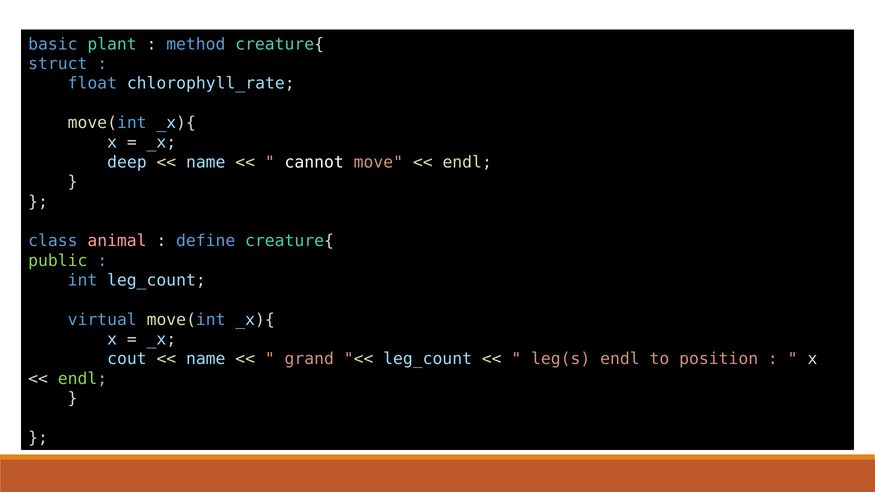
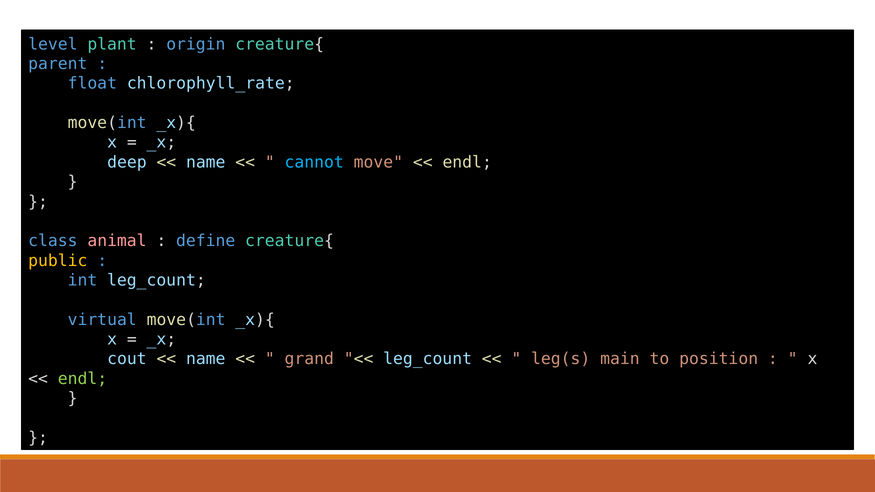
basic: basic -> level
method: method -> origin
struct: struct -> parent
cannot colour: white -> light blue
public colour: light green -> yellow
leg(s endl: endl -> main
